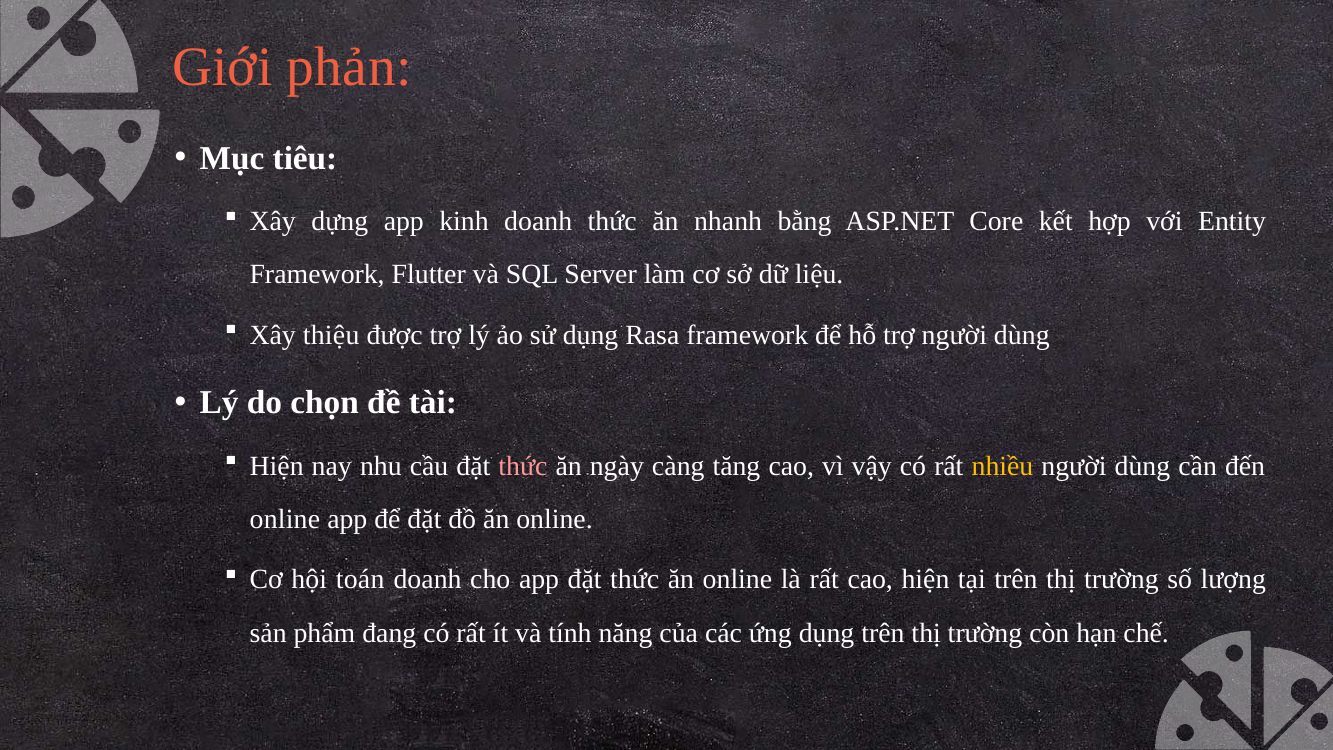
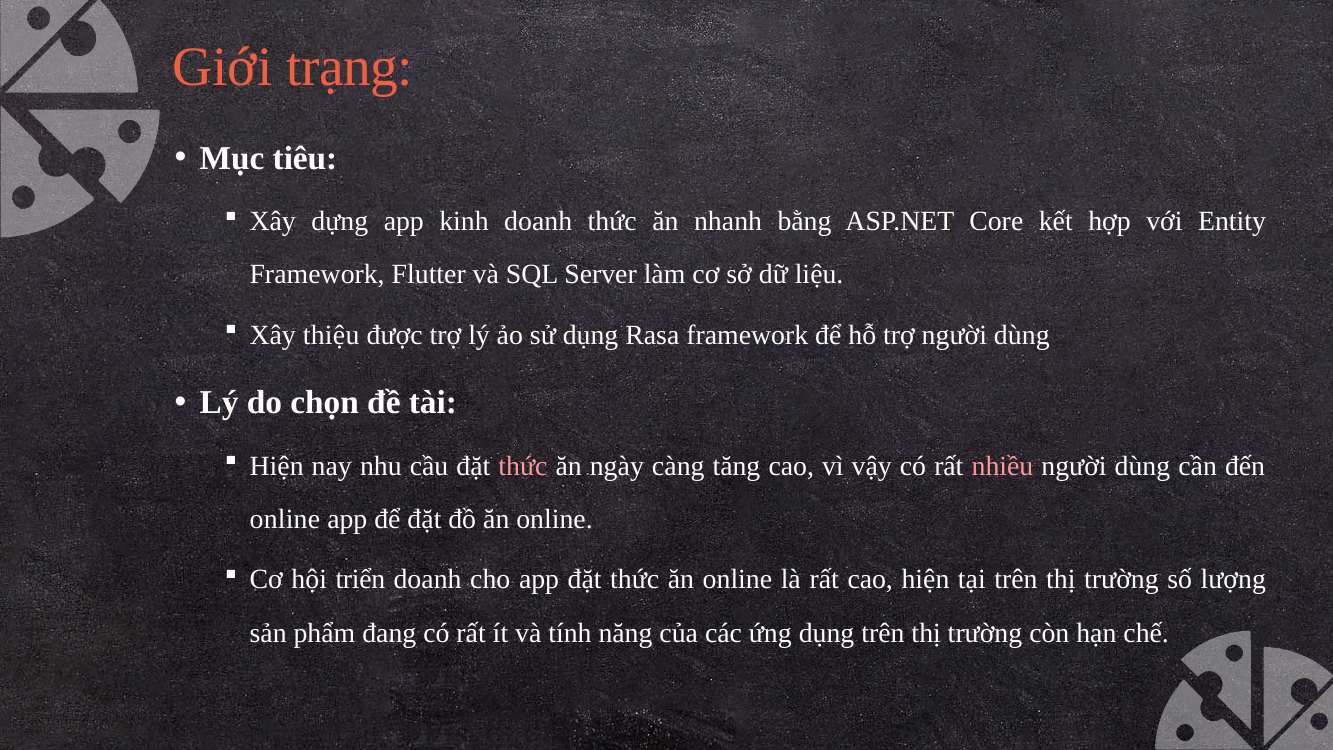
phản: phản -> trạng
nhiều colour: yellow -> pink
toán: toán -> triển
